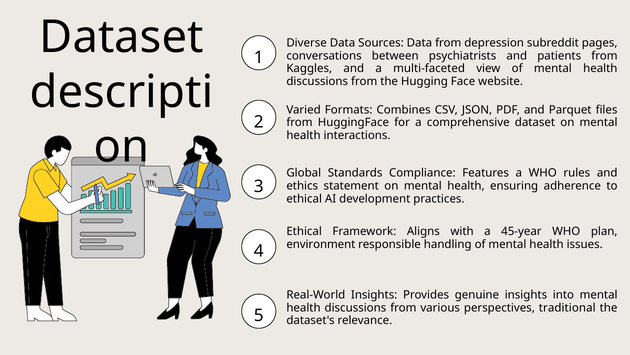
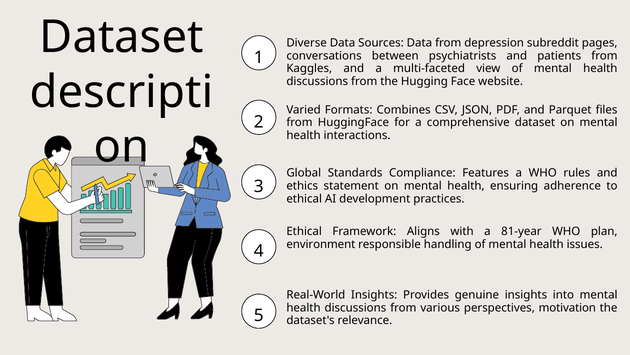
45-year: 45-year -> 81-year
traditional: traditional -> motivation
